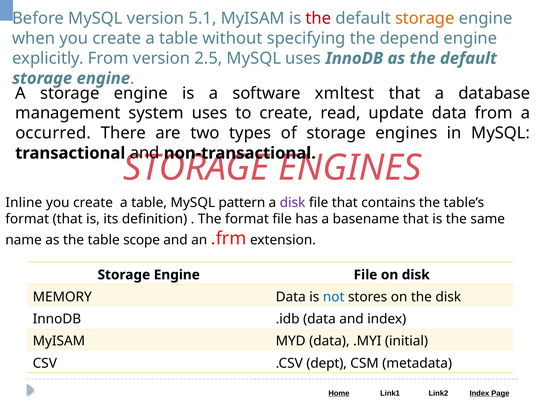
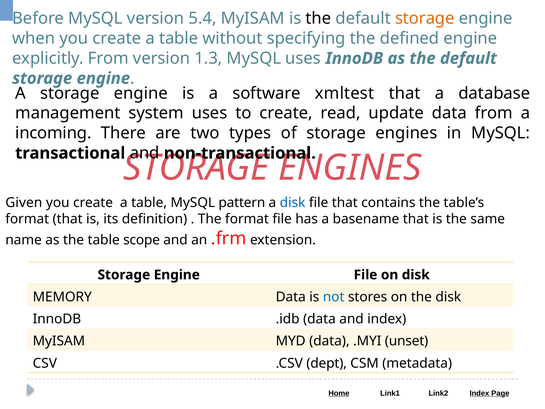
5.1: 5.1 -> 5.4
the at (318, 18) colour: red -> black
depend: depend -> defined
2.5: 2.5 -> 1.3
occurred: occurred -> incoming
Inline: Inline -> Given
disk at (293, 203) colour: purple -> blue
initial: initial -> unset
